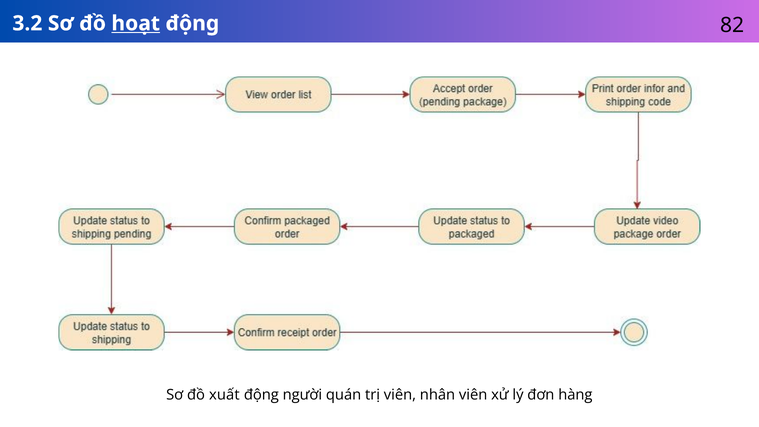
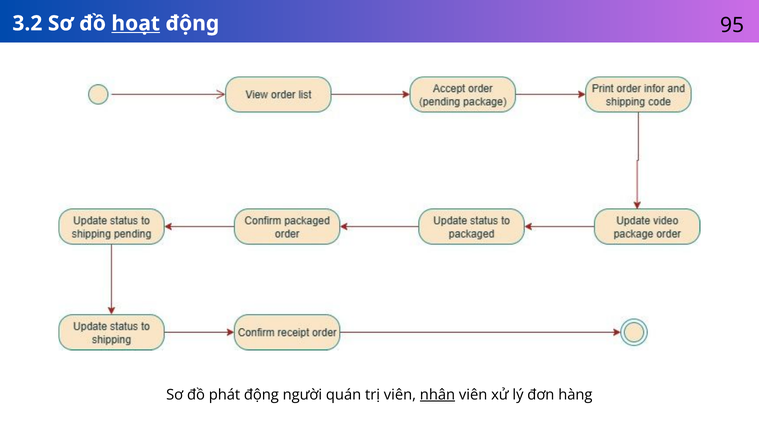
82: 82 -> 95
xuất: xuất -> phát
nhân underline: none -> present
